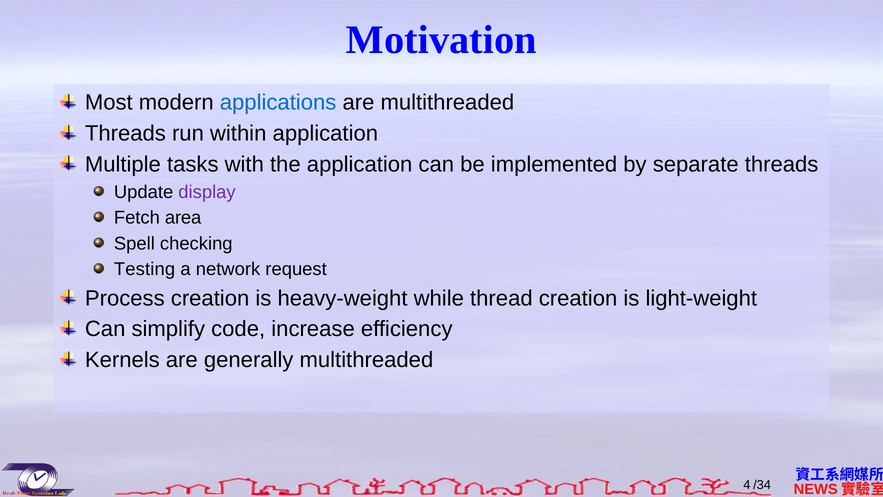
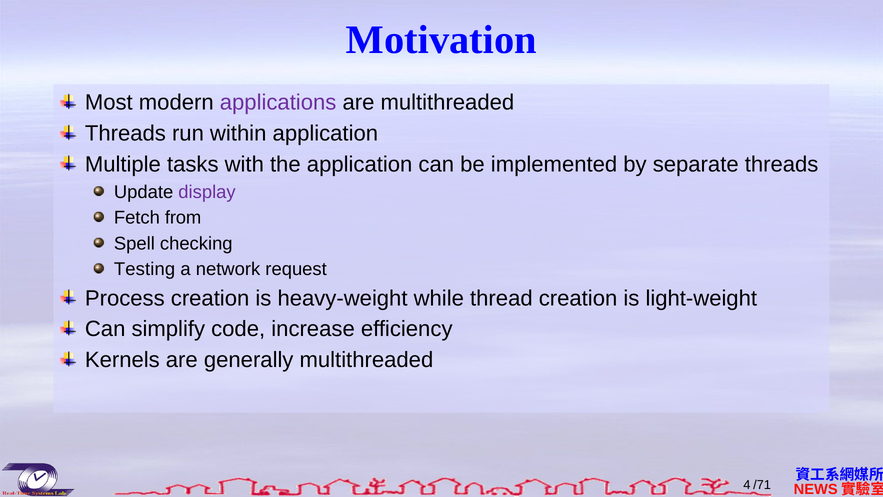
applications colour: blue -> purple
area: area -> from
/34: /34 -> /71
